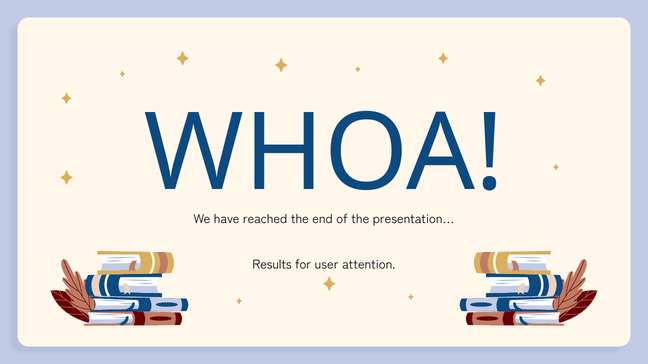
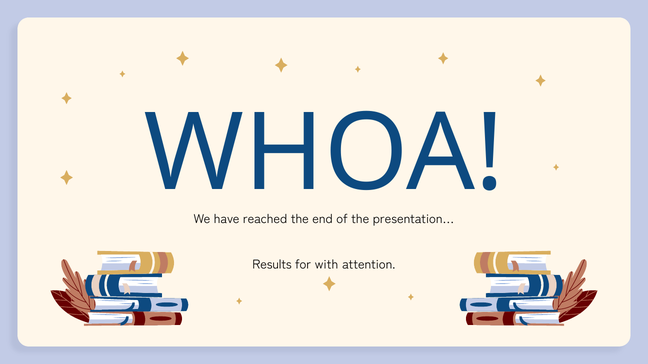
user: user -> with
